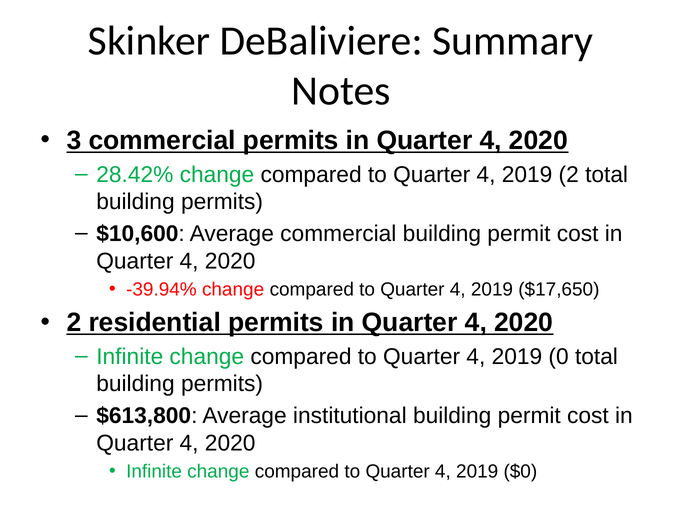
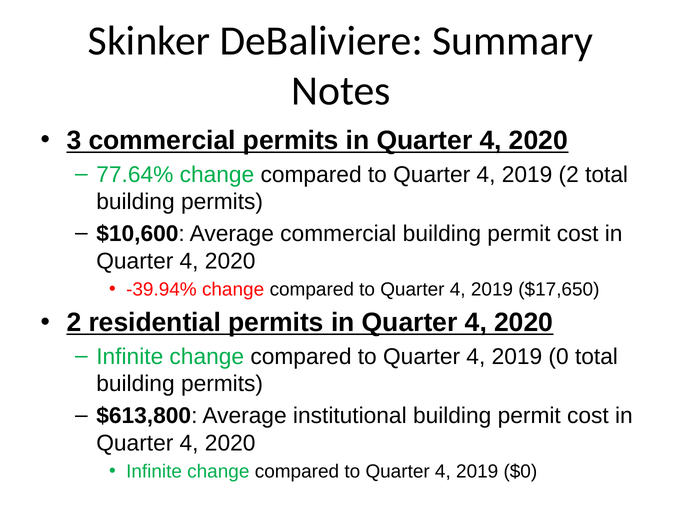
28.42%: 28.42% -> 77.64%
